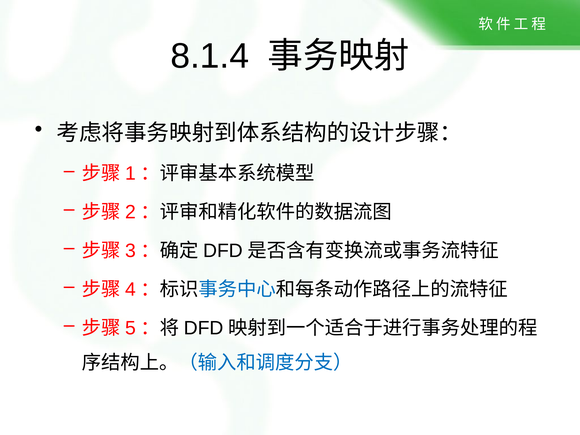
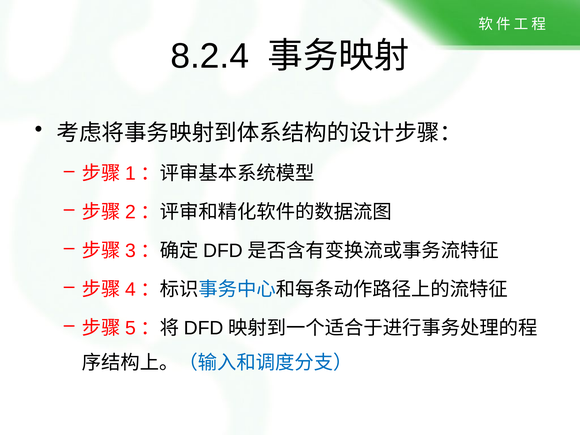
8.1.4: 8.1.4 -> 8.2.4
